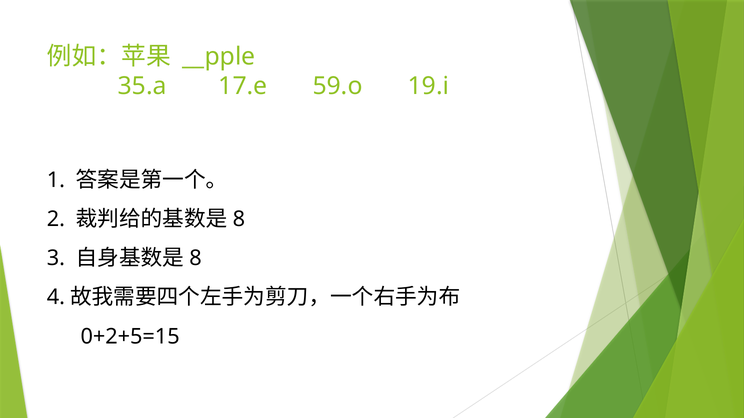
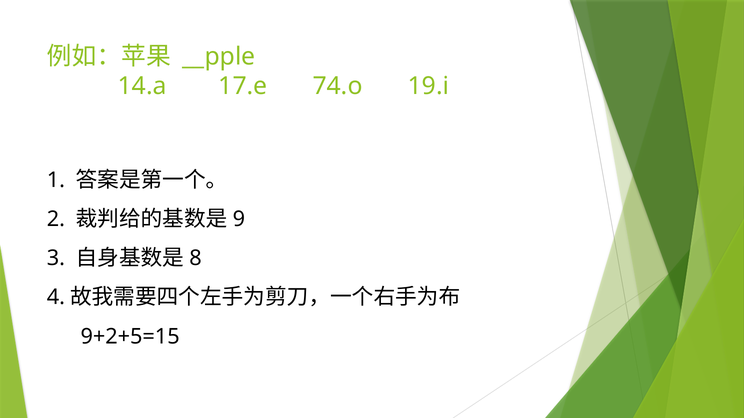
35.a: 35.a -> 14.a
59.o: 59.o -> 74.o
8 at (239, 220): 8 -> 9
0+2+5=15: 0+2+5=15 -> 9+2+5=15
